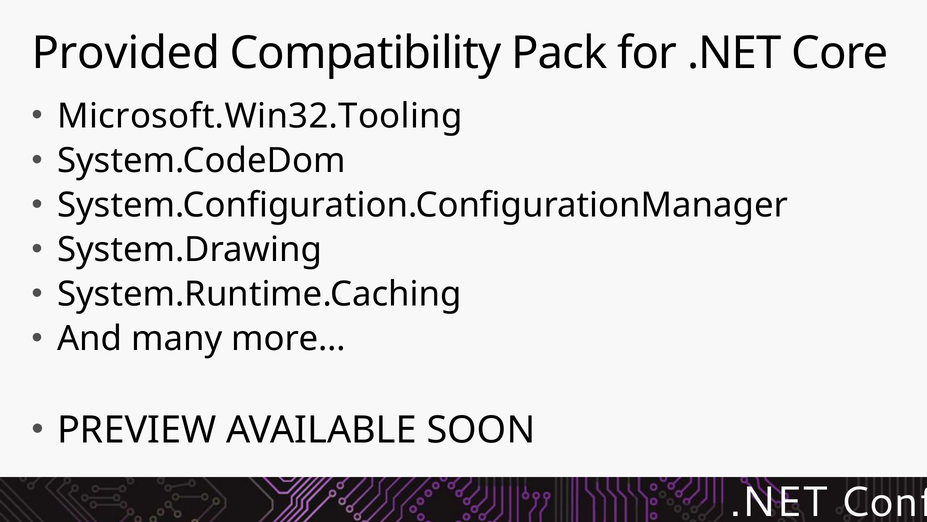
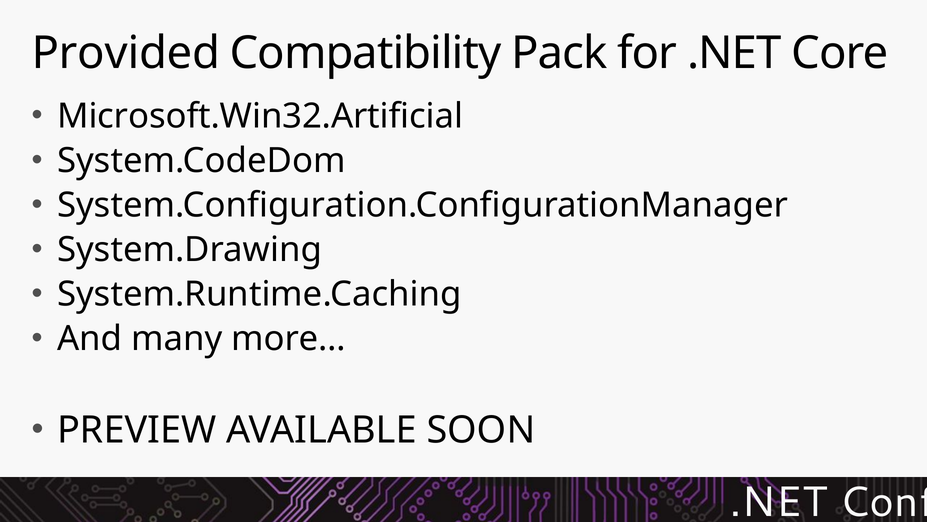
Microsoft.Win32.Tooling: Microsoft.Win32.Tooling -> Microsoft.Win32.Artificial
